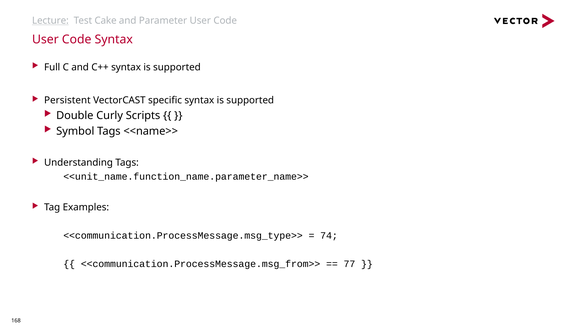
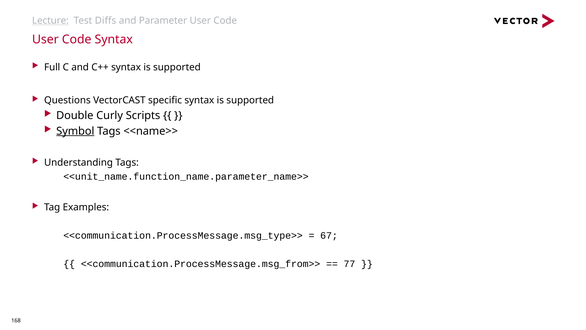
Cake: Cake -> Diffs
Persistent: Persistent -> Questions
Symbol underline: none -> present
74: 74 -> 67
